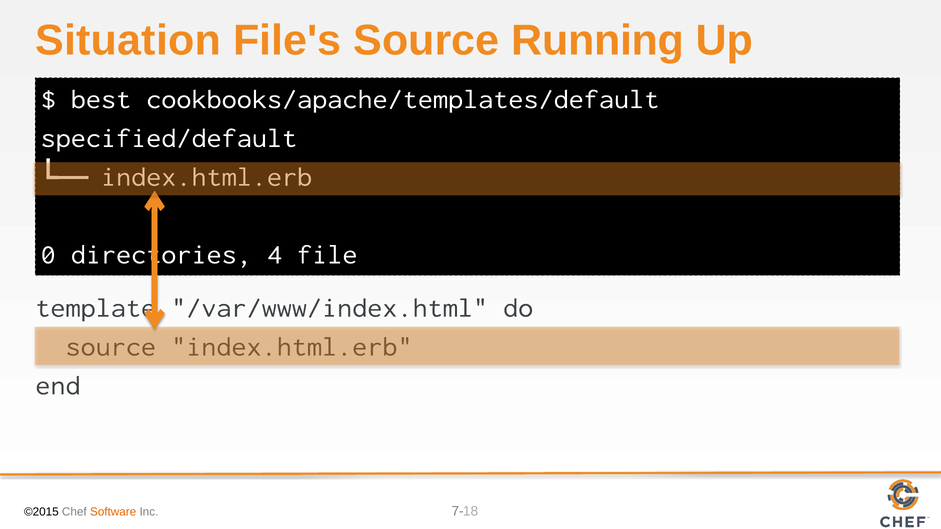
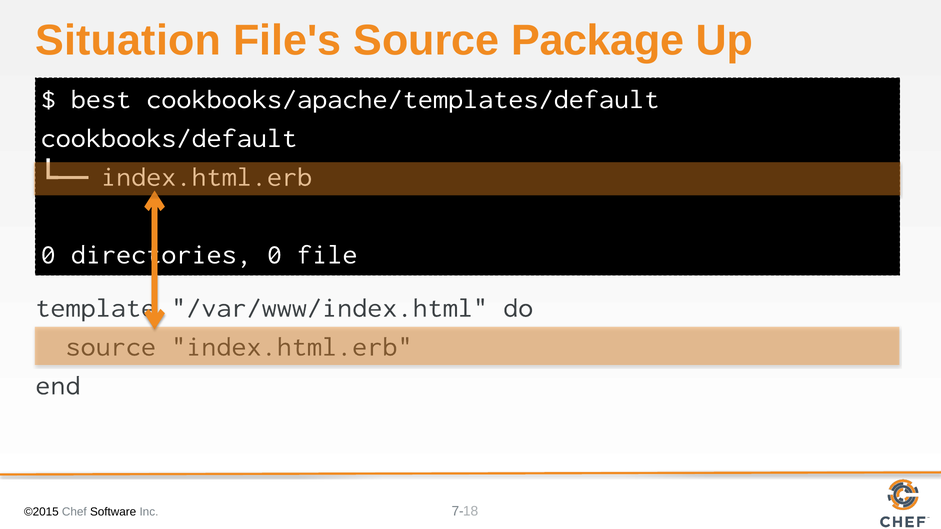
Running: Running -> Package
specified/default: specified/default -> cookbooks/default
4 at (274, 254): 4 -> 0
Software colour: orange -> black
